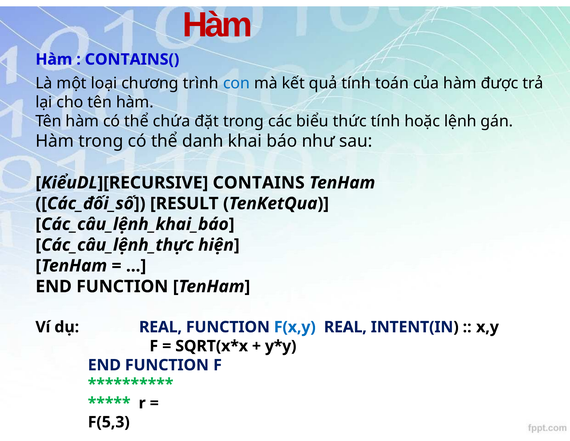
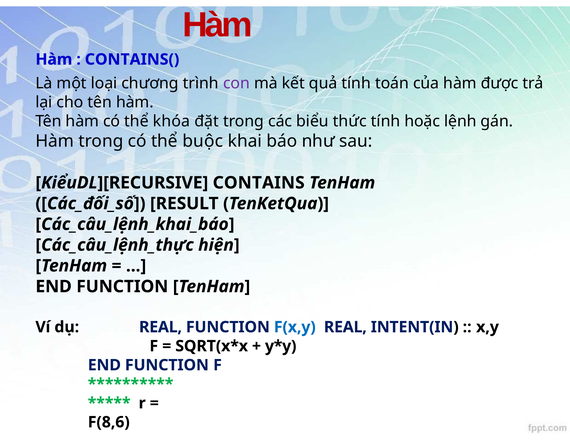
con colour: blue -> purple
chứa: chứa -> khóa
danh: danh -> buộc
F(5,3: F(5,3 -> F(8,6
